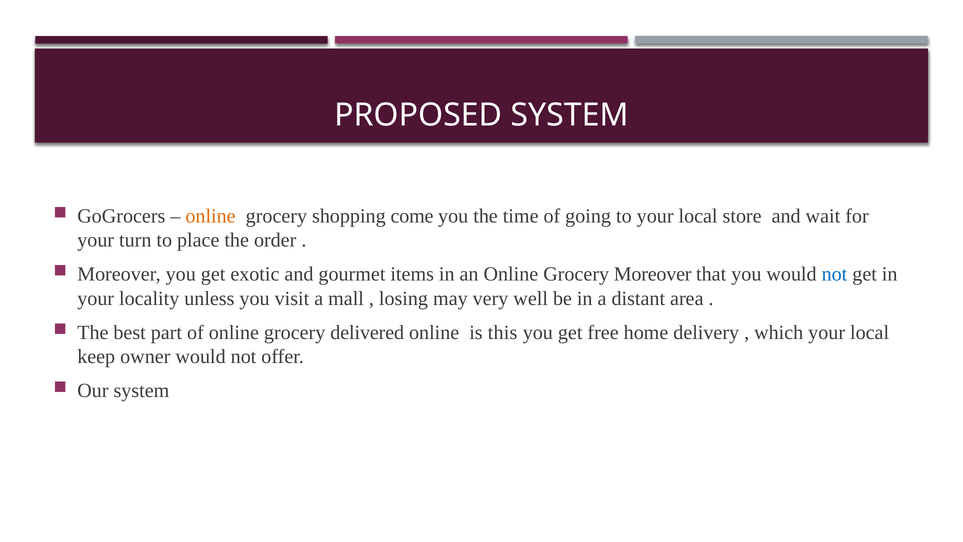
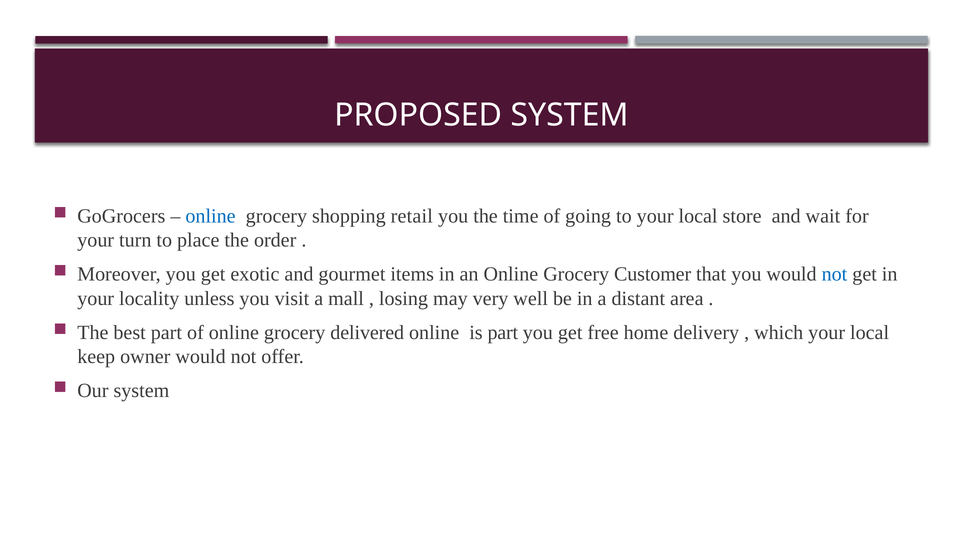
online at (211, 216) colour: orange -> blue
come: come -> retail
Grocery Moreover: Moreover -> Customer
is this: this -> part
